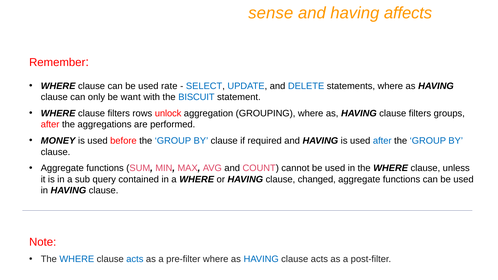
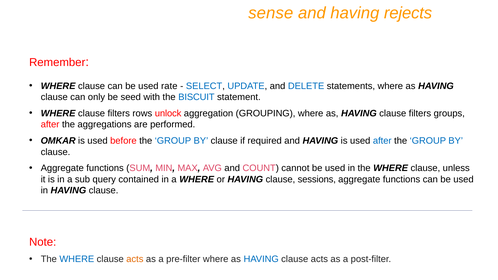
affects: affects -> rejects
want: want -> seed
MONEY: MONEY -> OMKAR
changed: changed -> sessions
acts at (135, 259) colour: blue -> orange
